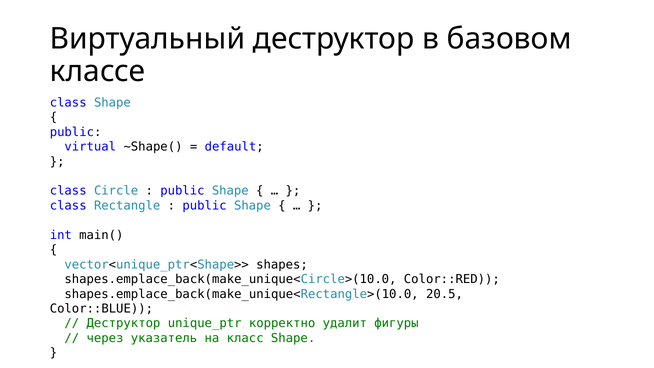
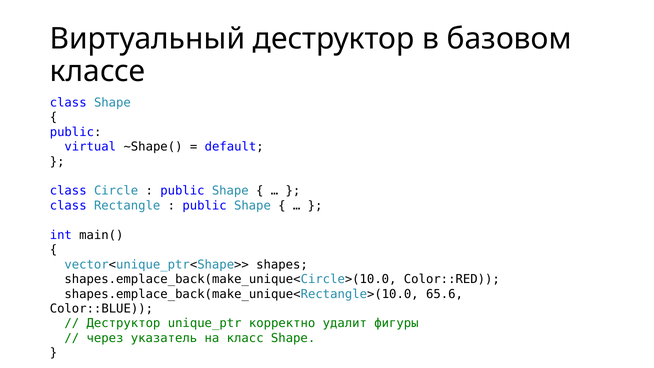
20.5: 20.5 -> 65.6
